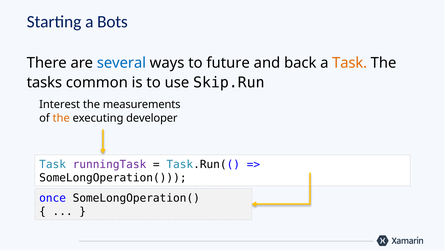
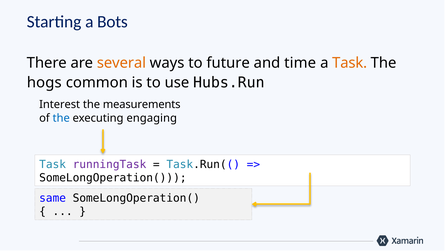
several colour: blue -> orange
back: back -> time
tasks: tasks -> hogs
Skip.Run: Skip.Run -> Hubs.Run
the at (61, 118) colour: orange -> blue
developer: developer -> engaging
once: once -> same
